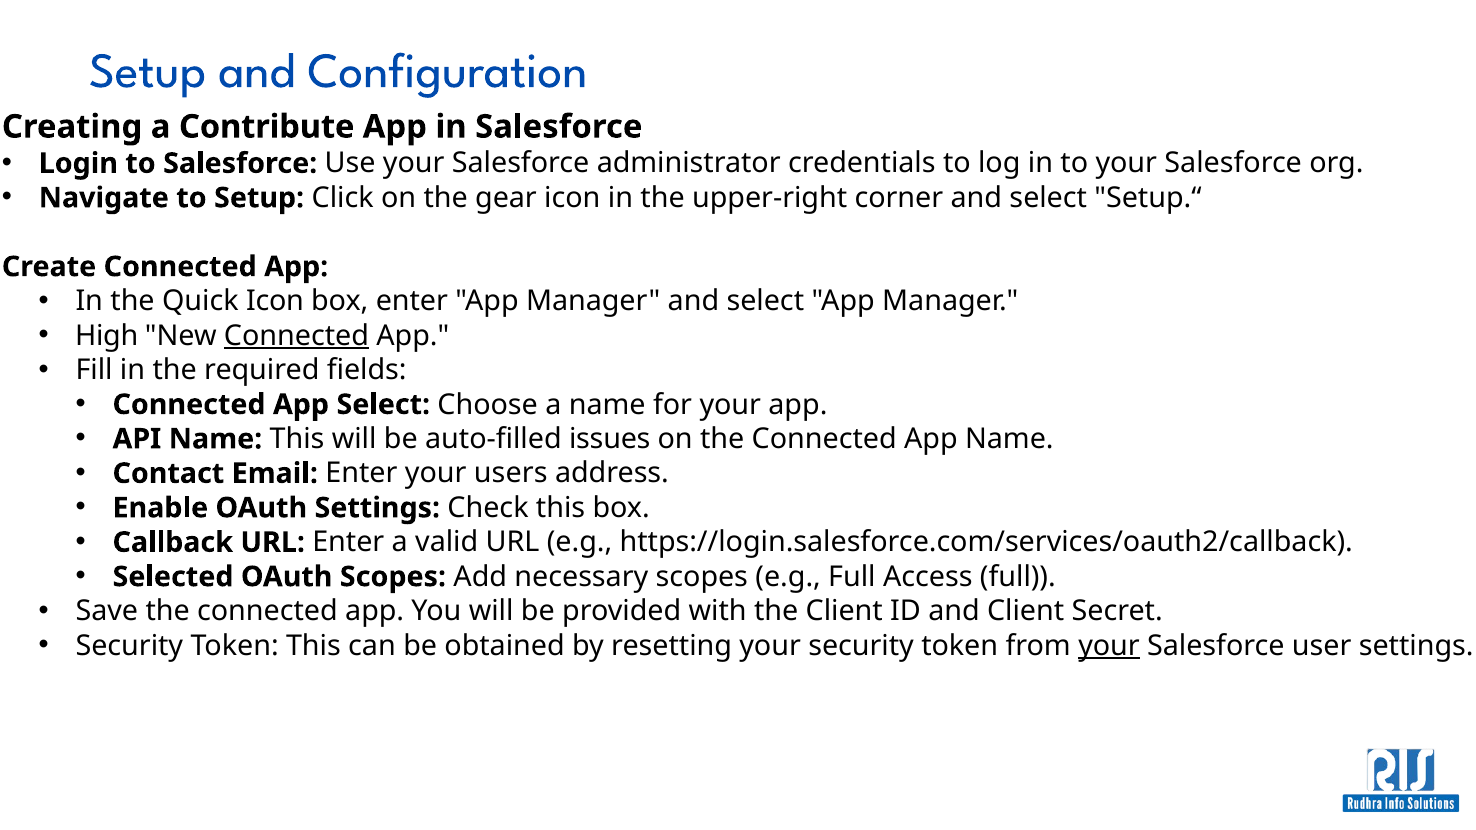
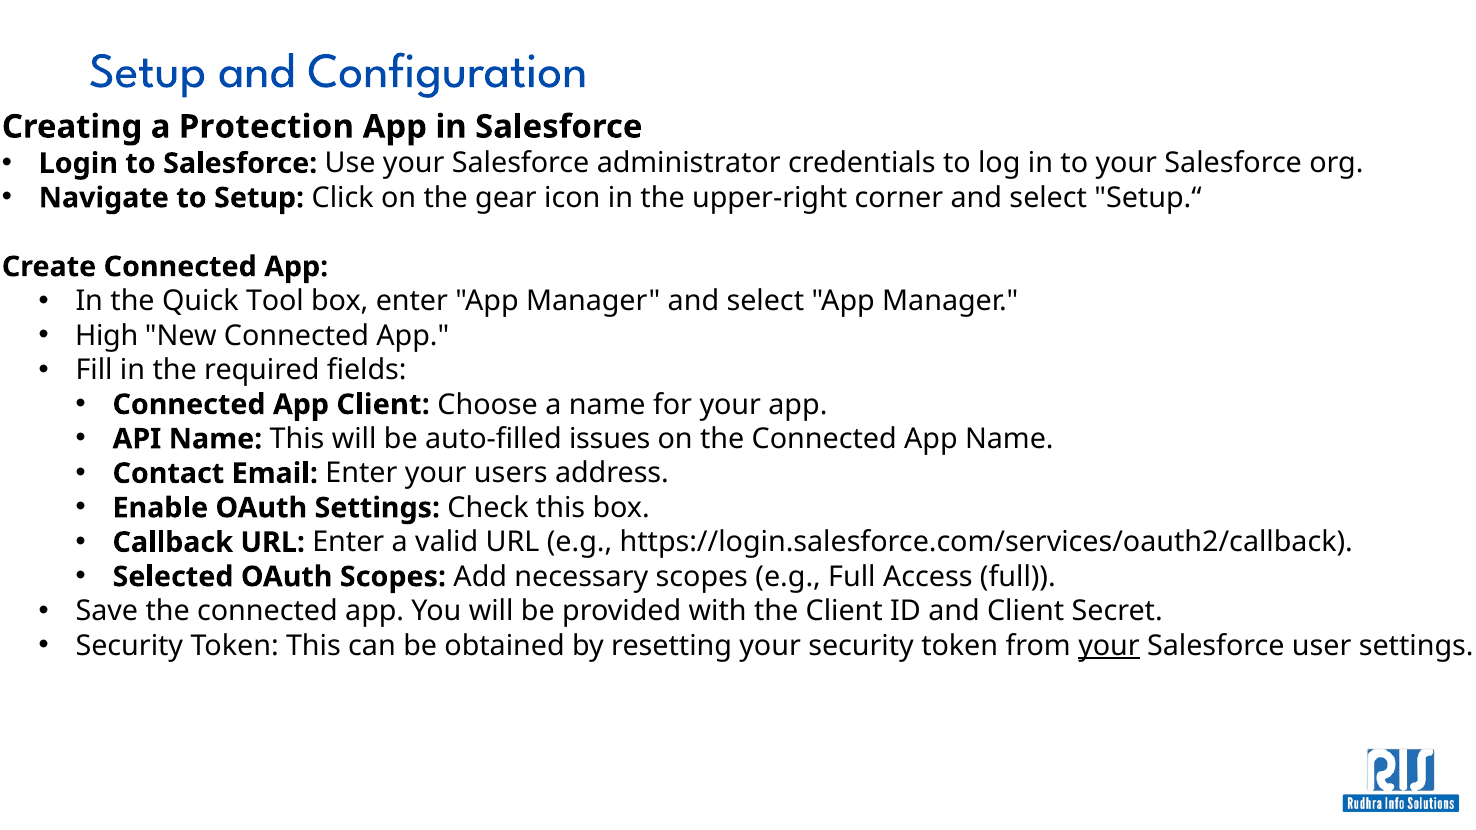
Contribute: Contribute -> Protection
Quick Icon: Icon -> Tool
Connected at (296, 336) underline: present -> none
App Select: Select -> Client
